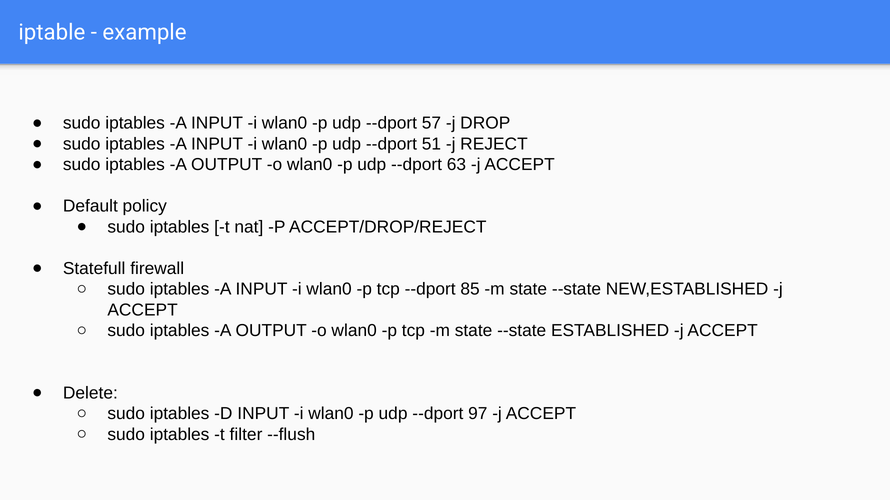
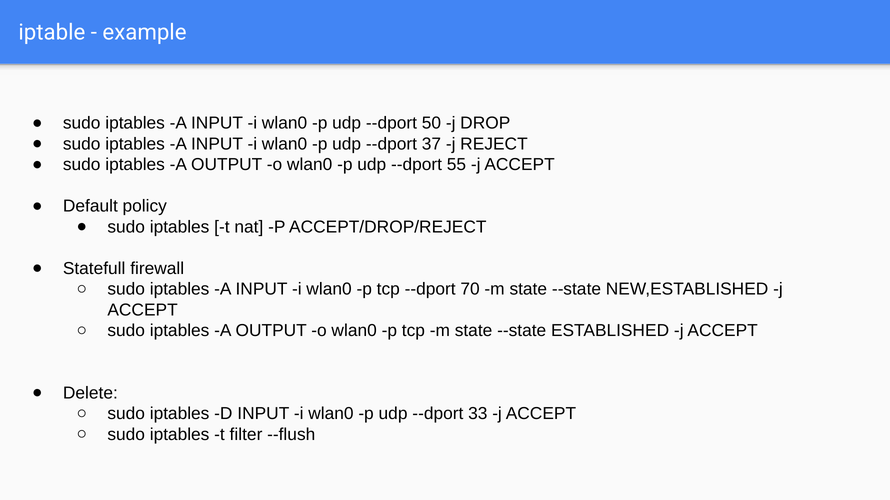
57: 57 -> 50
51: 51 -> 37
63: 63 -> 55
85: 85 -> 70
97: 97 -> 33
